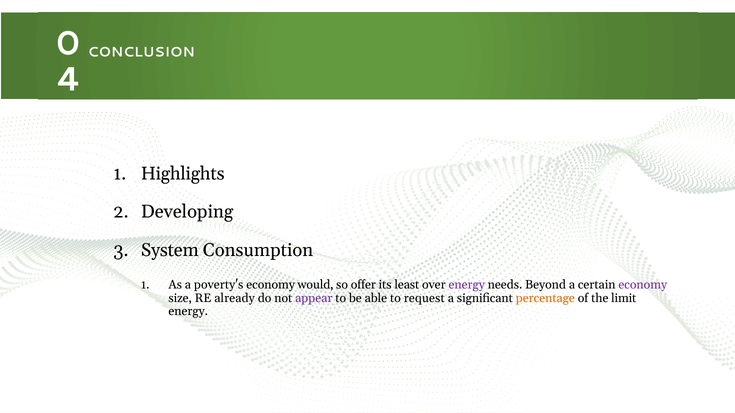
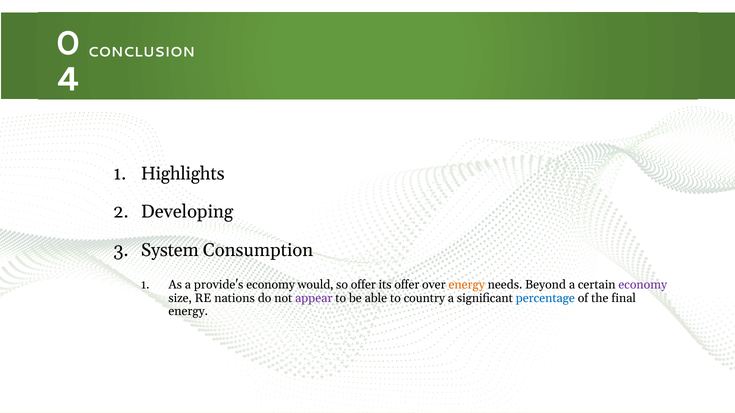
poverty's: poverty's -> provide's
its least: least -> offer
energy at (467, 285) colour: purple -> orange
already: already -> nations
request: request -> country
percentage colour: orange -> blue
limit: limit -> final
